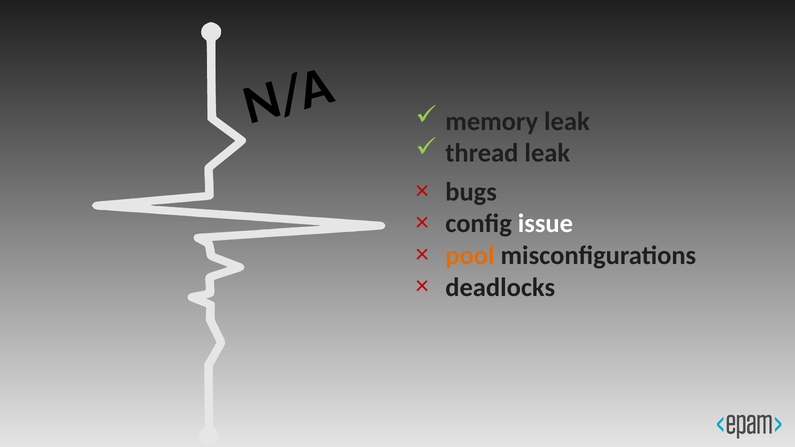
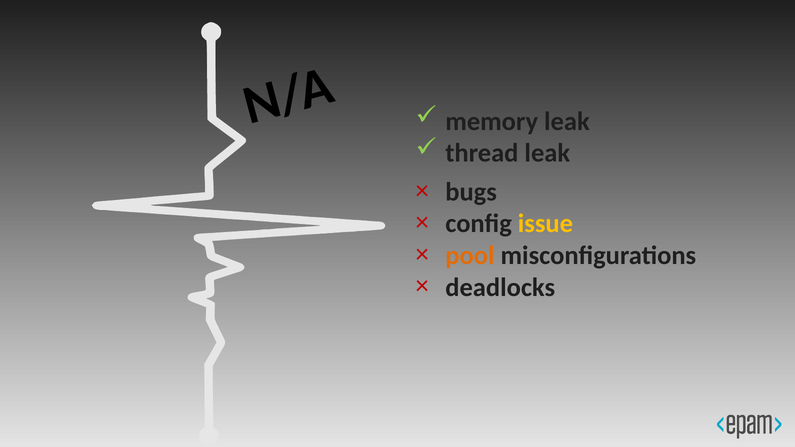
issue colour: white -> yellow
